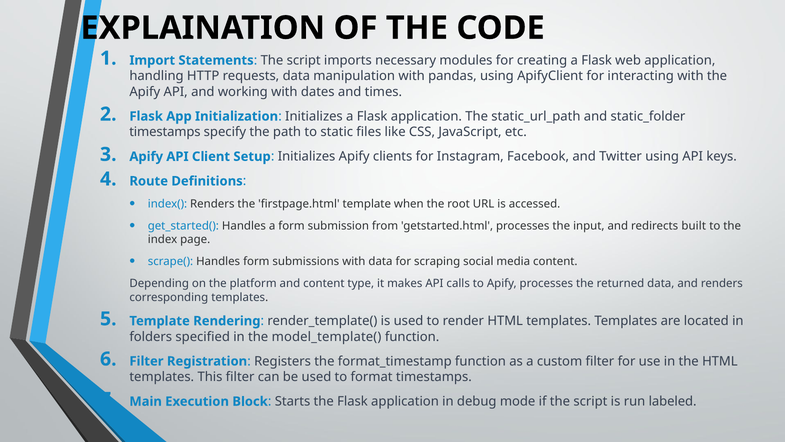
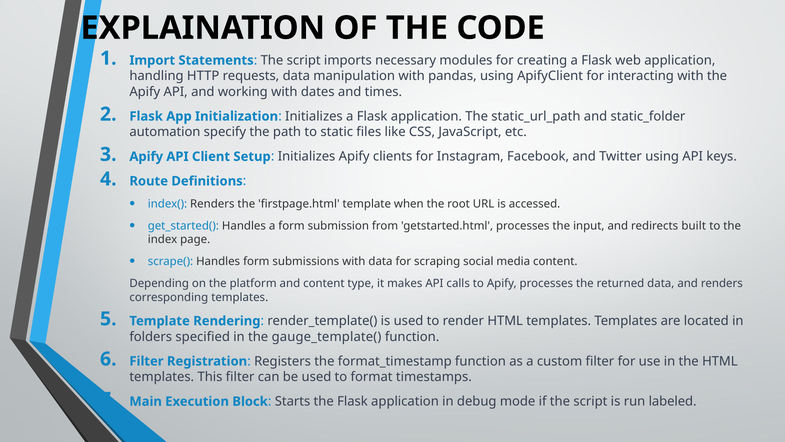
timestamps at (165, 132): timestamps -> automation
model_template(: model_template( -> gauge_template(
